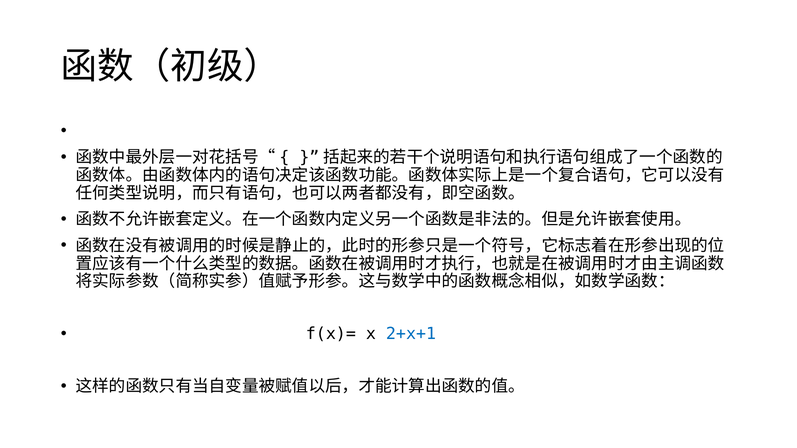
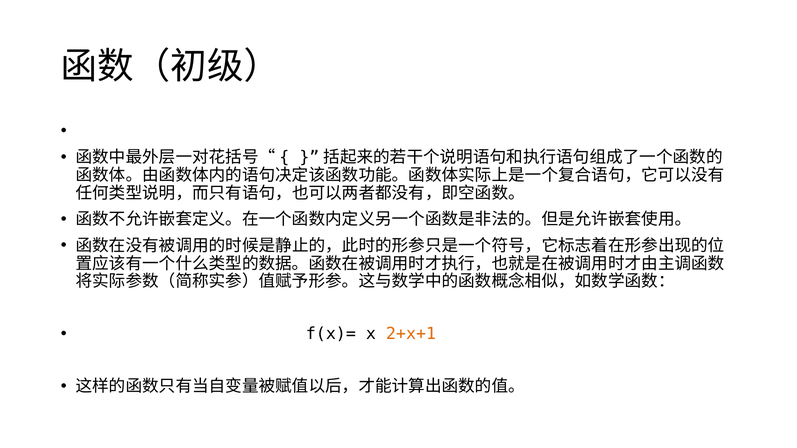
2+x+1 colour: blue -> orange
